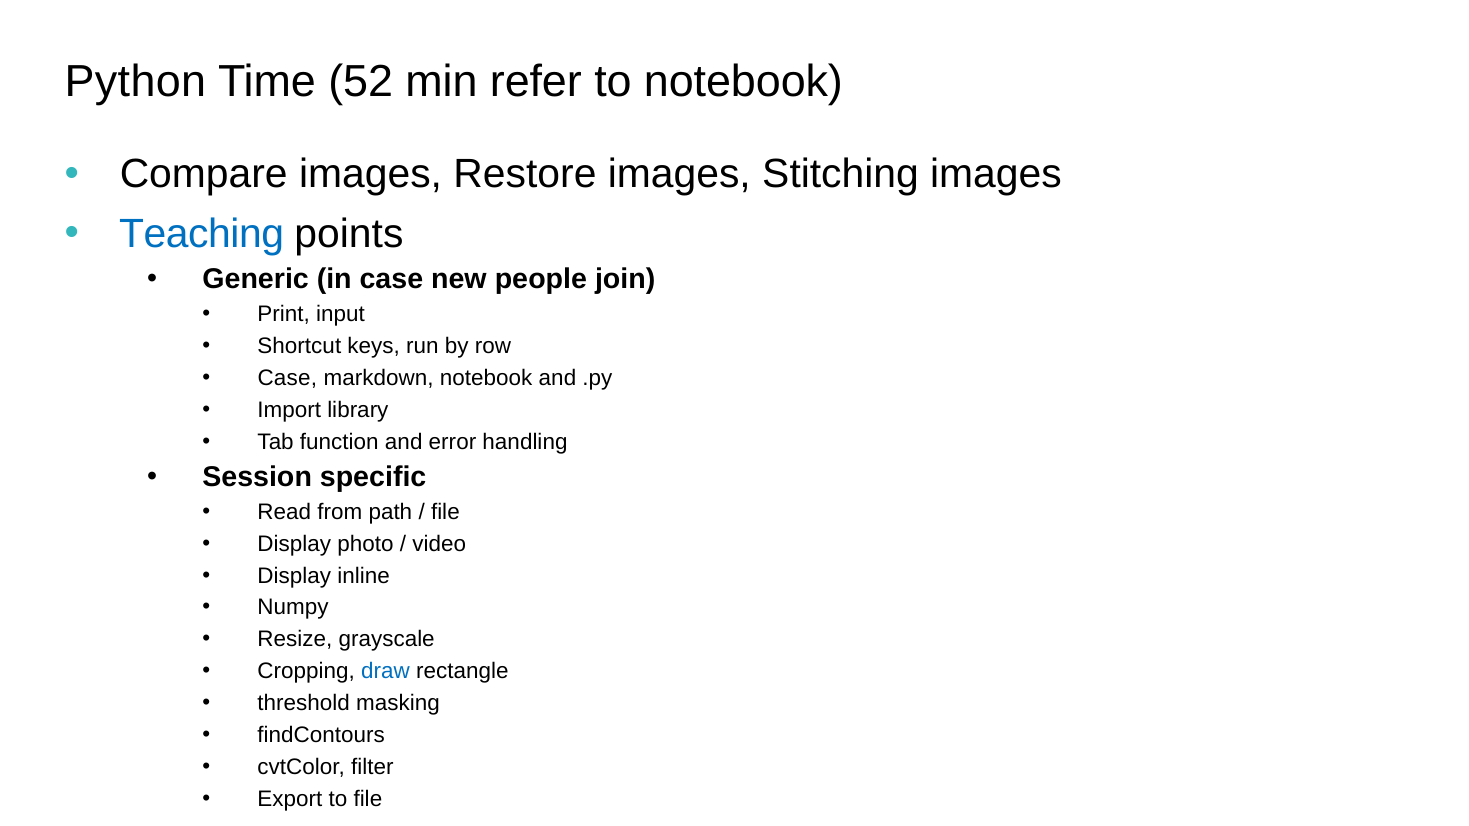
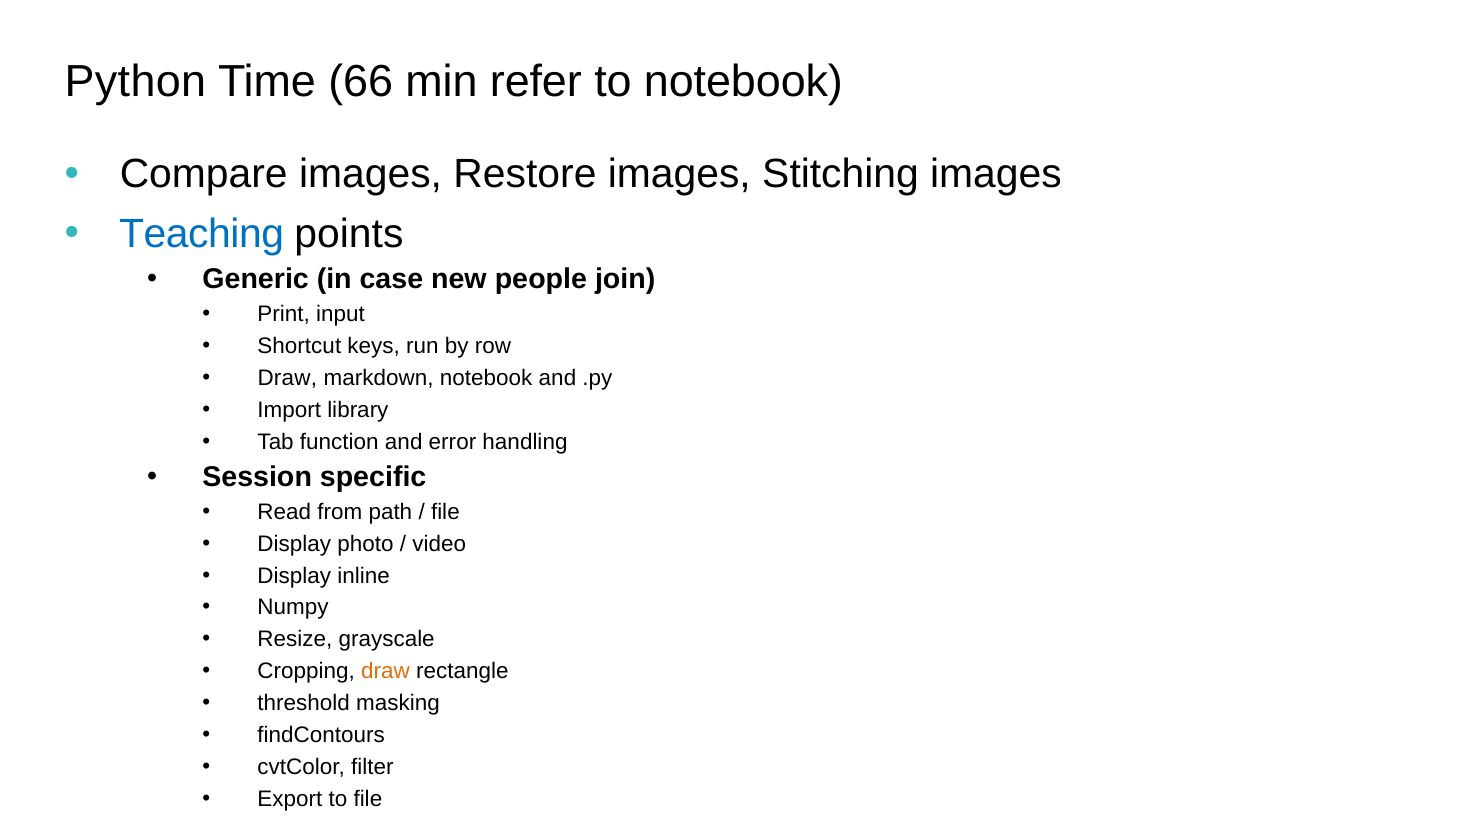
52: 52 -> 66
Case at (287, 378): Case -> Draw
draw at (385, 672) colour: blue -> orange
